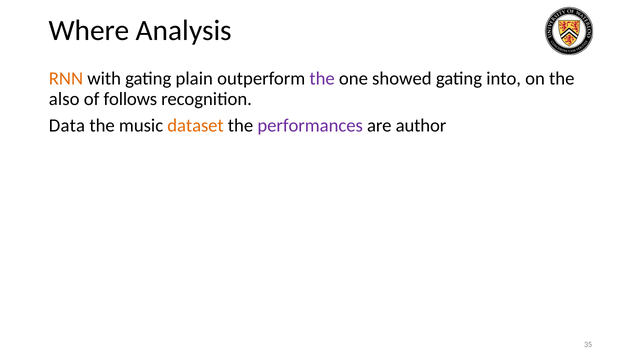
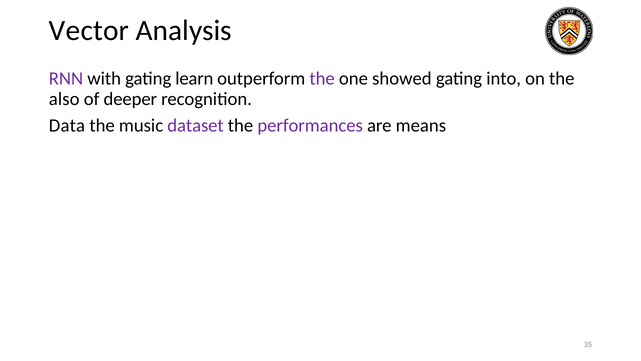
Where: Where -> Vector
RNN colour: orange -> purple
plain: plain -> learn
follows: follows -> deeper
dataset colour: orange -> purple
author: author -> means
